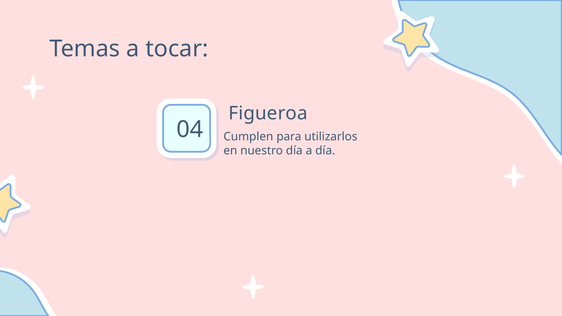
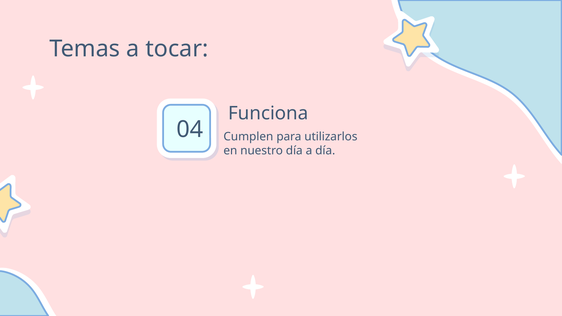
Figueroa: Figueroa -> Funciona
